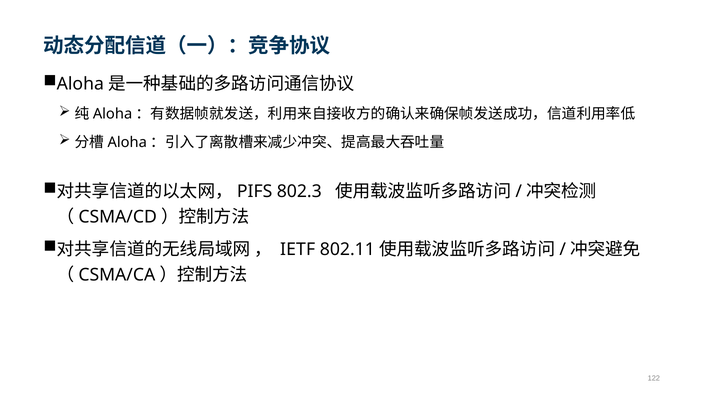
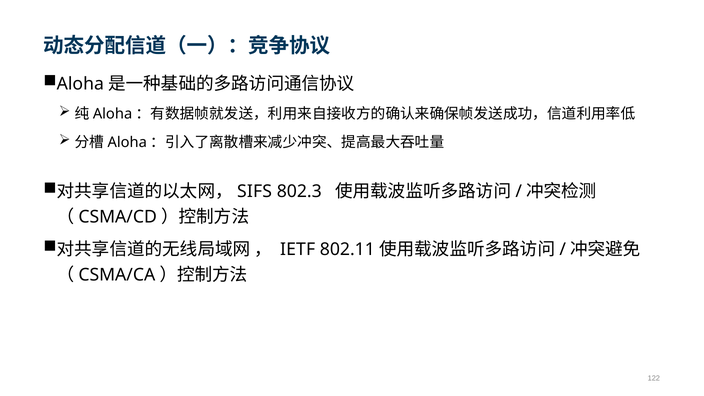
PIFS: PIFS -> SIFS
